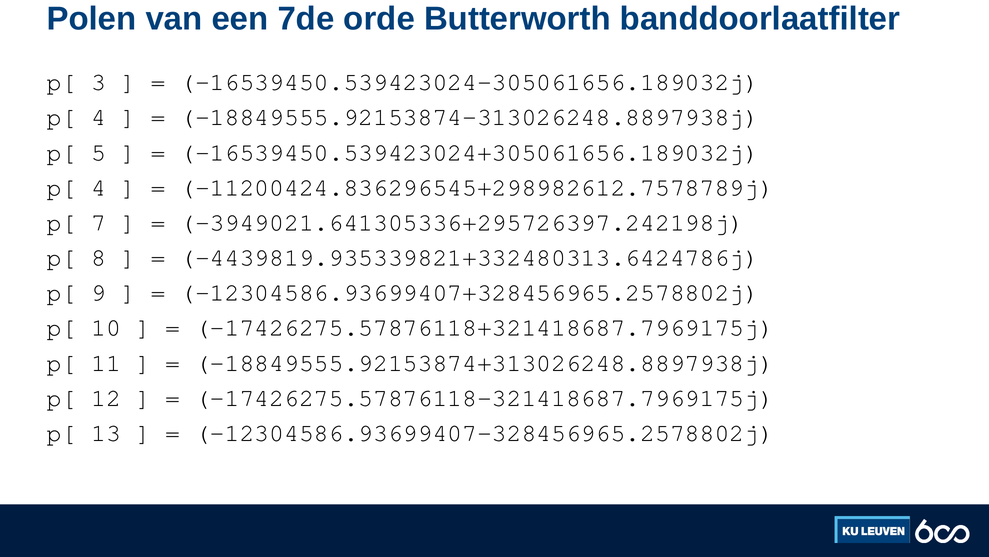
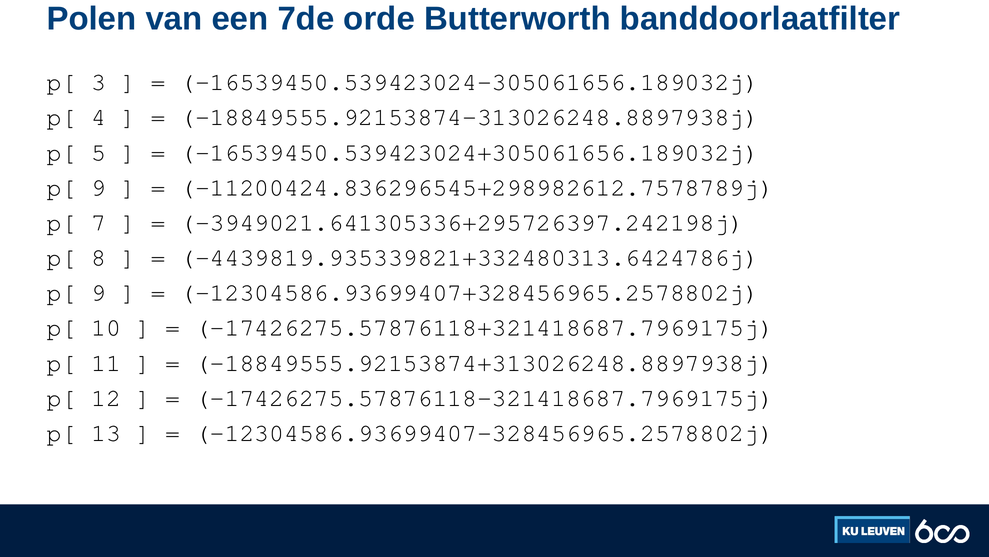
4 at (99, 187): 4 -> 9
